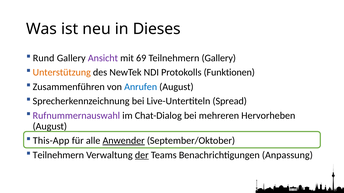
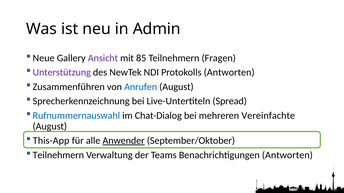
Dieses: Dieses -> Admin
Rund: Rund -> Neue
69: 69 -> 85
Teilnehmern Gallery: Gallery -> Fragen
Unterstützung colour: orange -> purple
Protokolls Funktionen: Funktionen -> Antworten
Rufnummernauswahl colour: purple -> blue
Hervorheben: Hervorheben -> Vereinfachte
der underline: present -> none
Benachrichtigungen Anpassung: Anpassung -> Antworten
